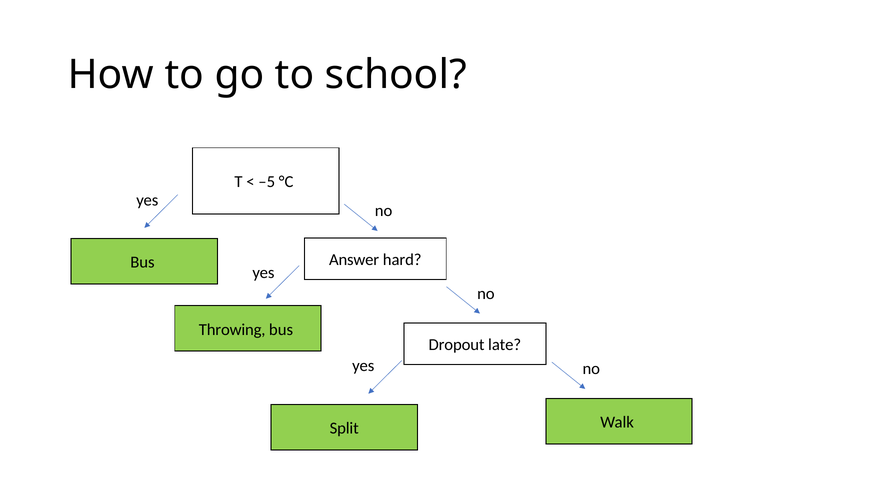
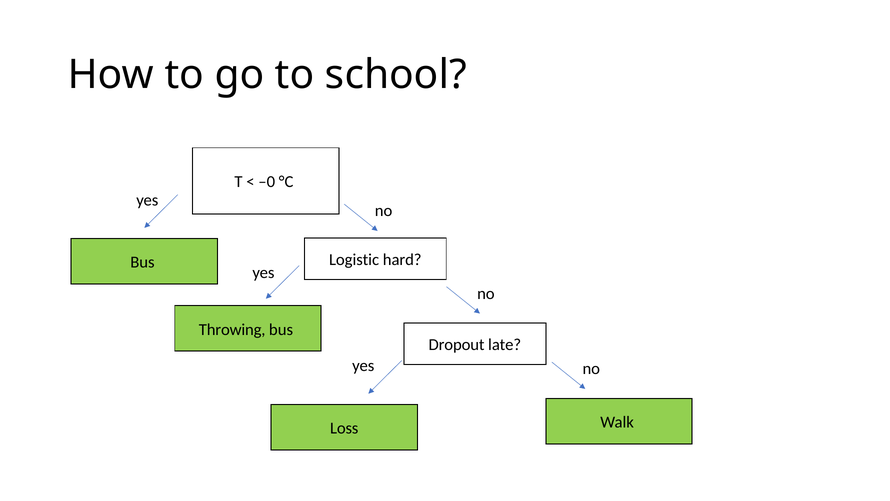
–5: –5 -> –0
Answer: Answer -> Logistic
Split: Split -> Loss
